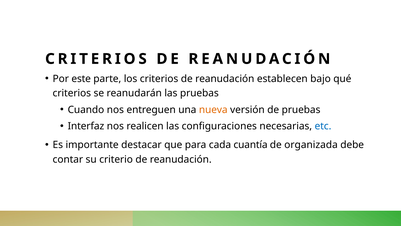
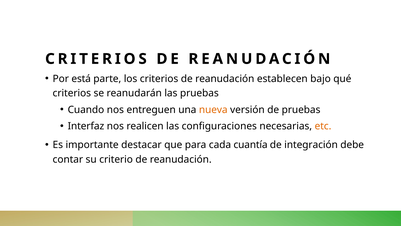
este: este -> está
etc colour: blue -> orange
organizada: organizada -> integración
